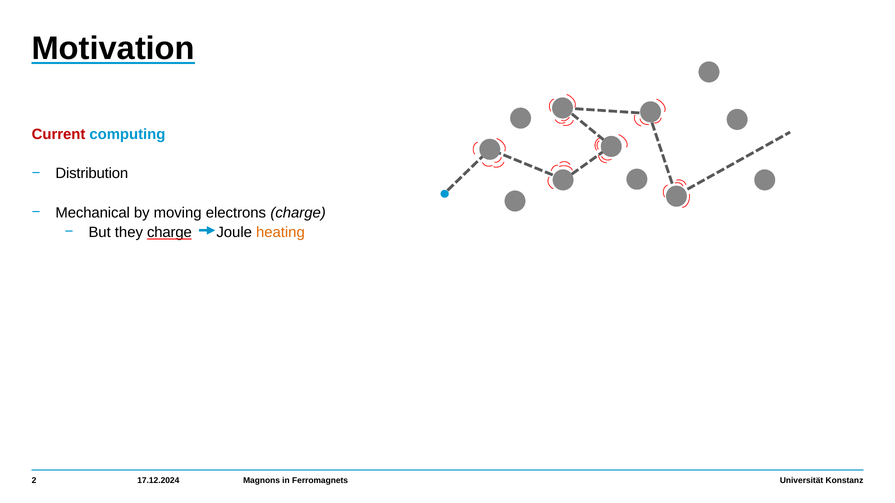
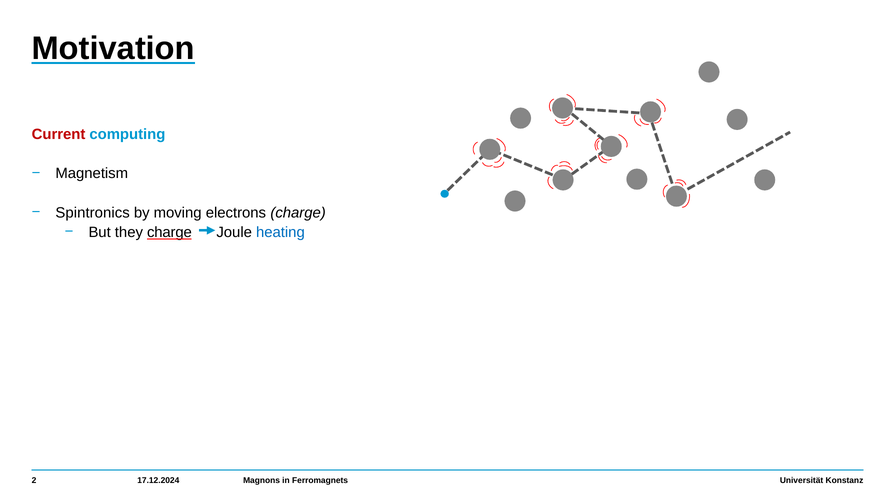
Distribution: Distribution -> Magnetism
Mechanical: Mechanical -> Spintronics
heating colour: orange -> blue
